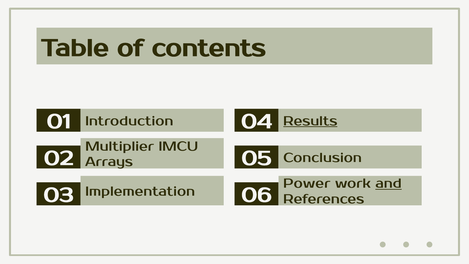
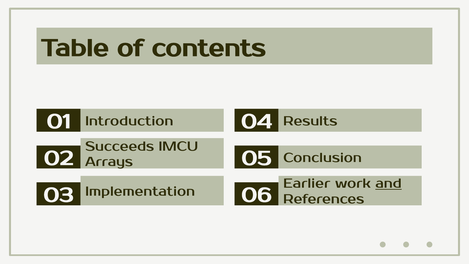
Results underline: present -> none
Multiplier: Multiplier -> Succeeds
Power: Power -> Earlier
